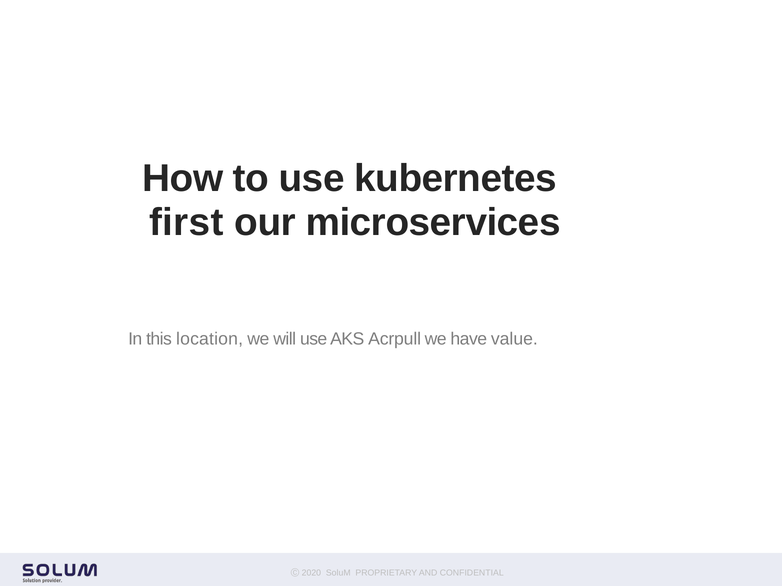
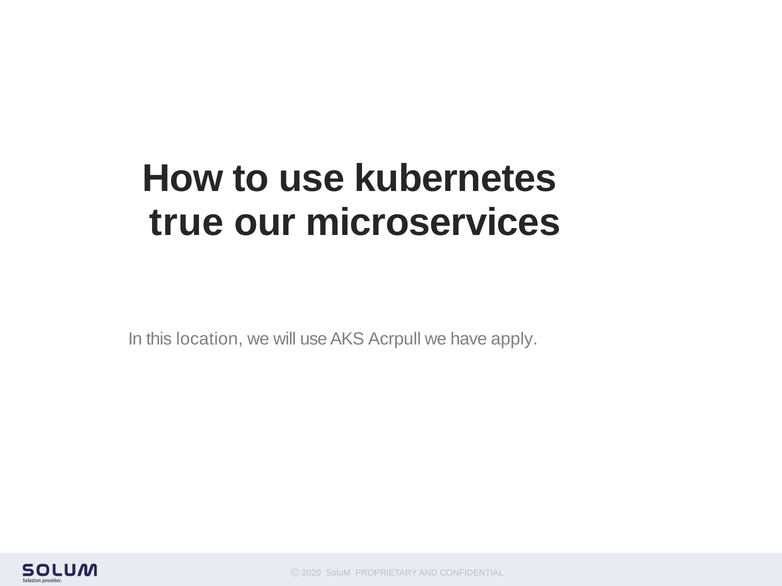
first: first -> true
value: value -> apply
